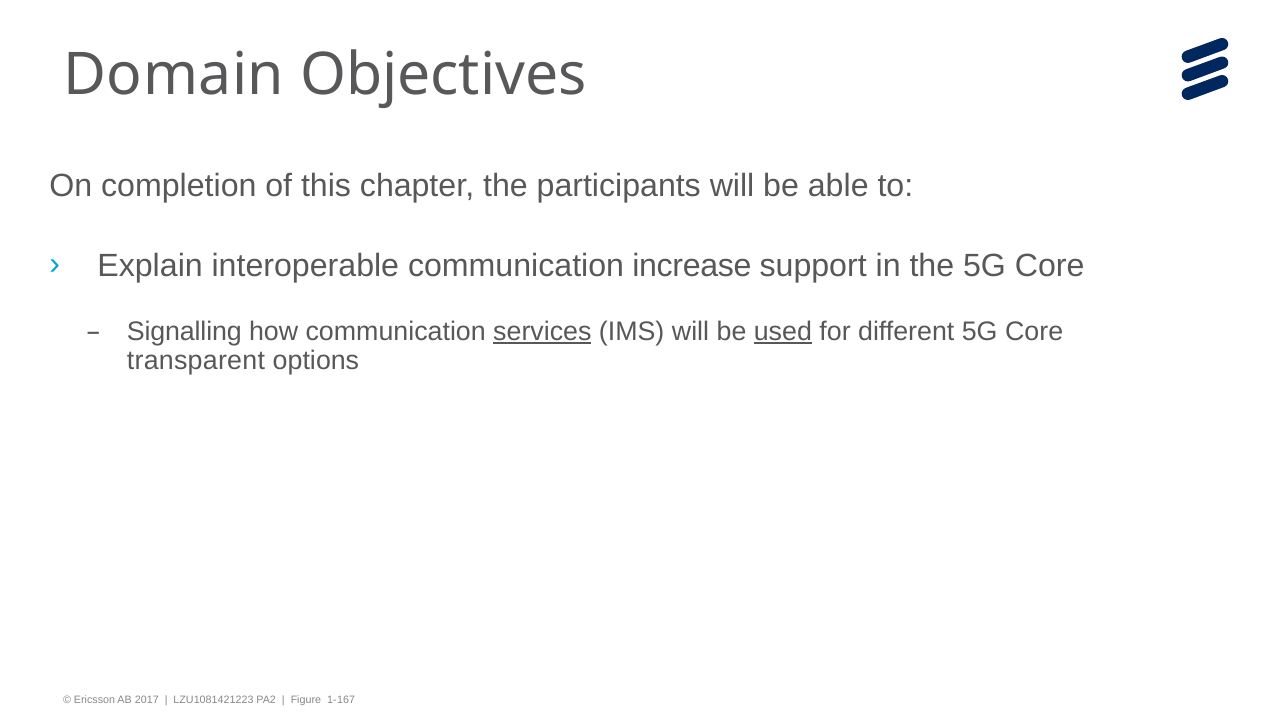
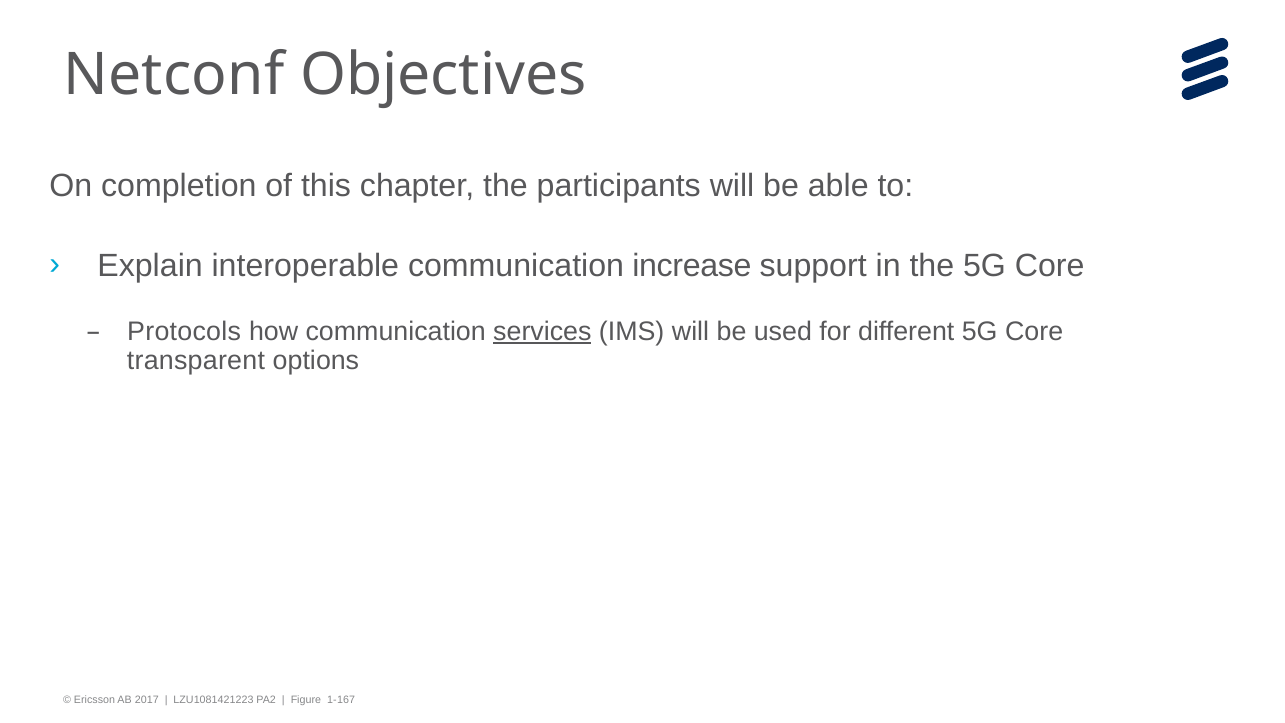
Domain: Domain -> Netconf
Signalling: Signalling -> Protocols
used underline: present -> none
